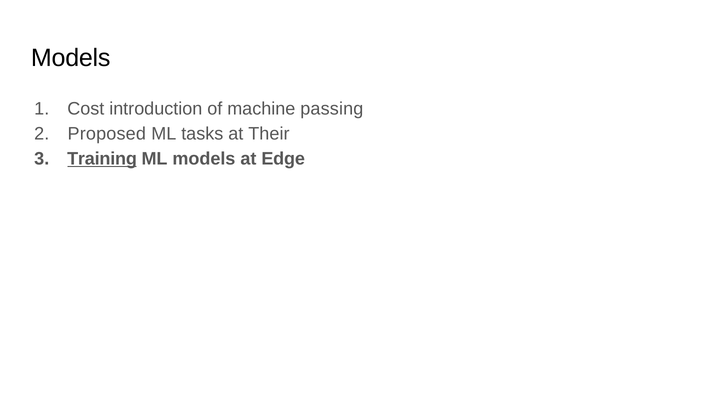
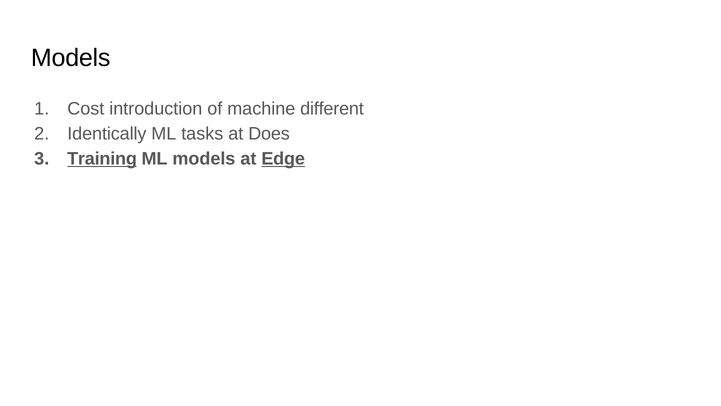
passing: passing -> different
Proposed: Proposed -> Identically
Their: Their -> Does
Edge underline: none -> present
